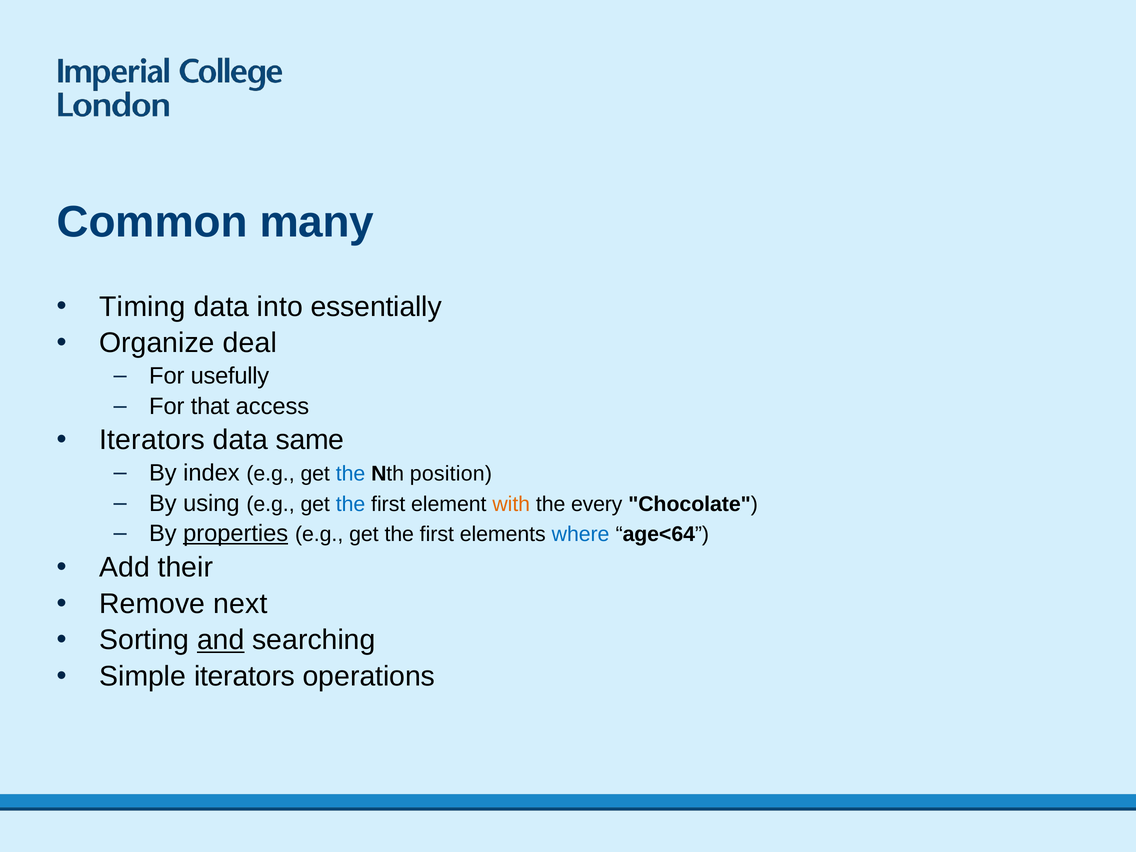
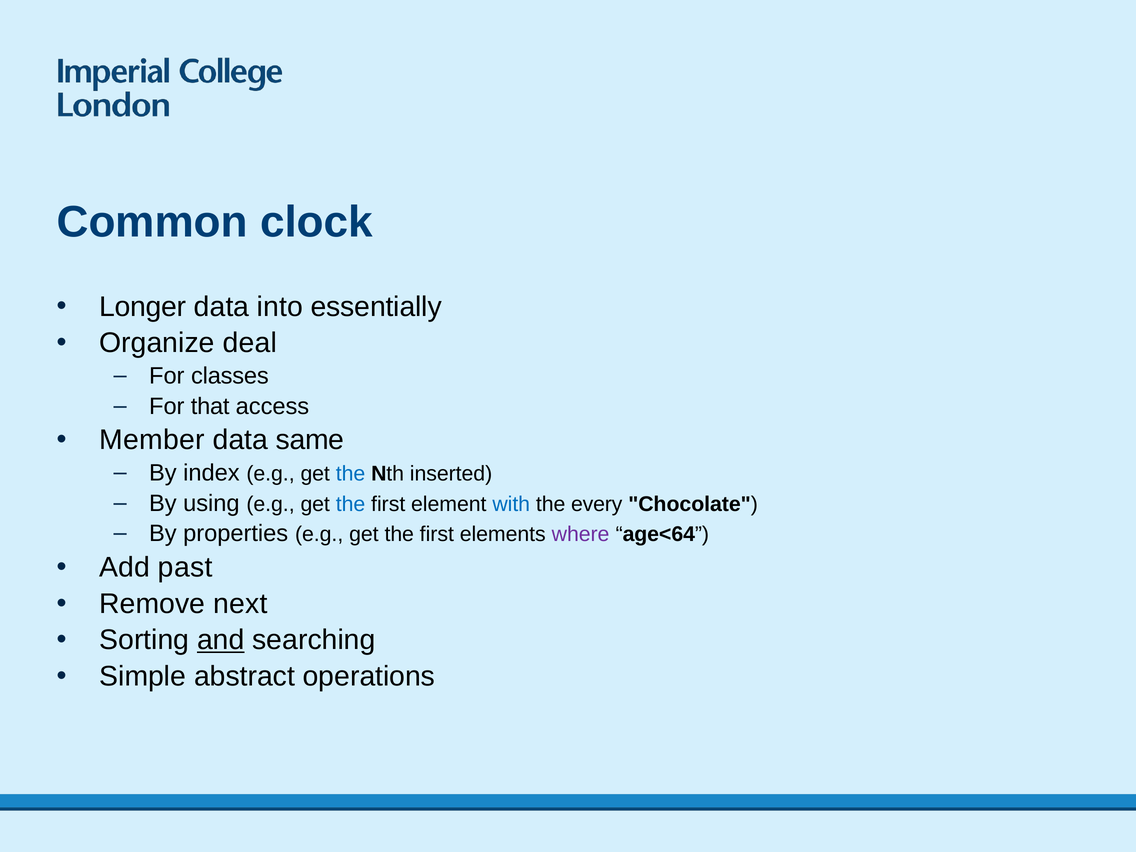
many: many -> clock
Timing: Timing -> Longer
usefully: usefully -> classes
Iterators at (152, 440): Iterators -> Member
position: position -> inserted
with colour: orange -> blue
properties underline: present -> none
where colour: blue -> purple
their: their -> past
Simple iterators: iterators -> abstract
